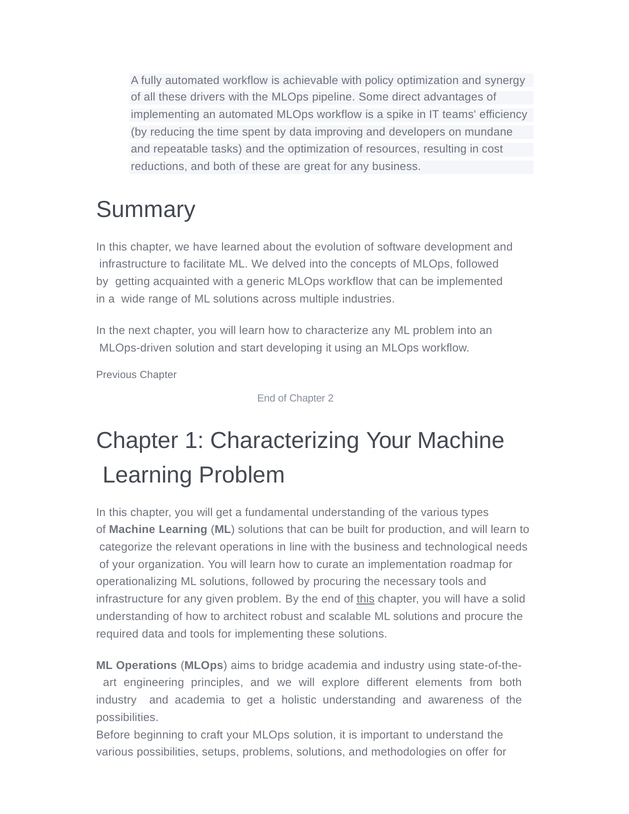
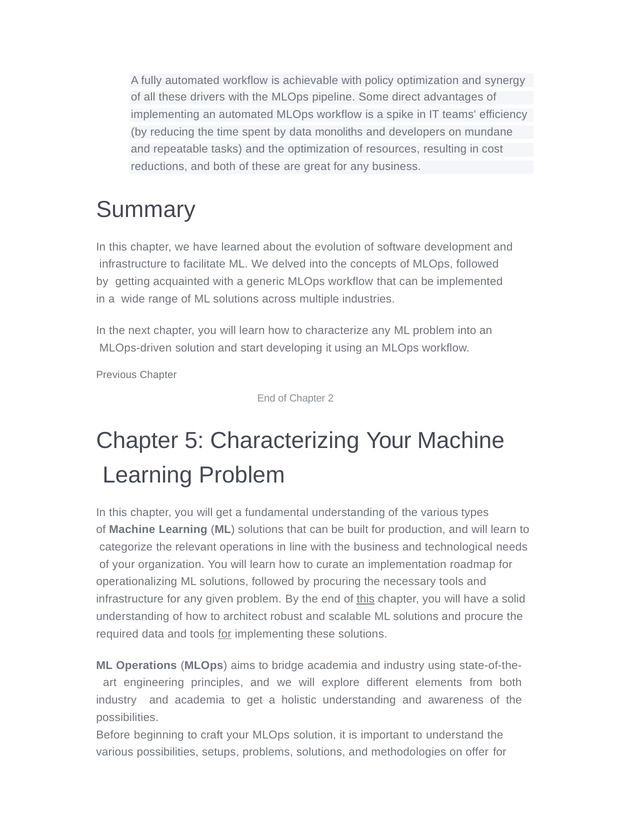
improving: improving -> monoliths
1: 1 -> 5
for at (225, 634) underline: none -> present
